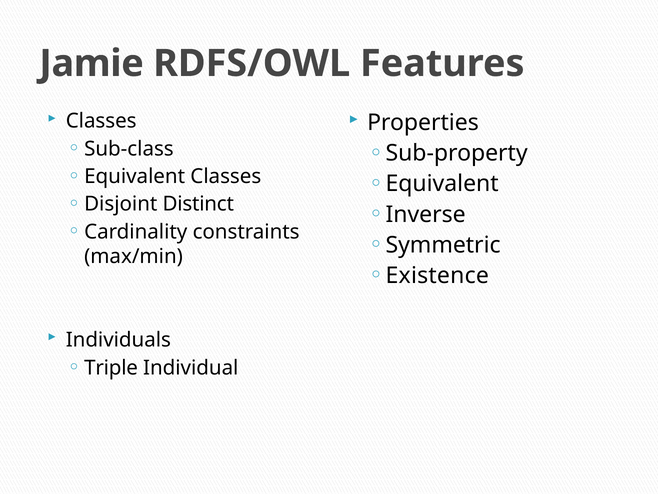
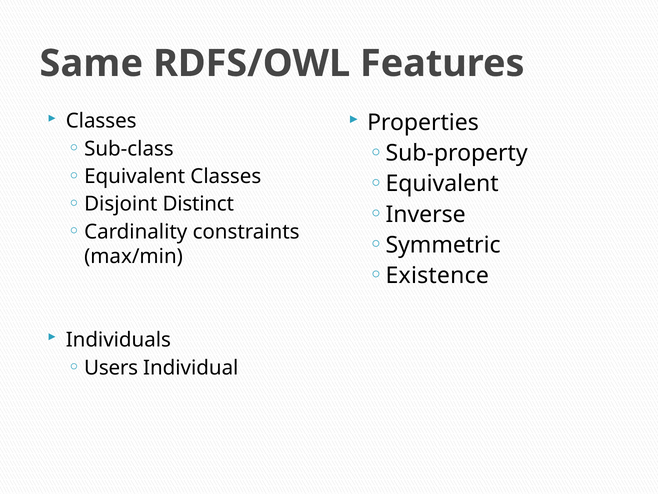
Jamie: Jamie -> Same
Triple: Triple -> Users
